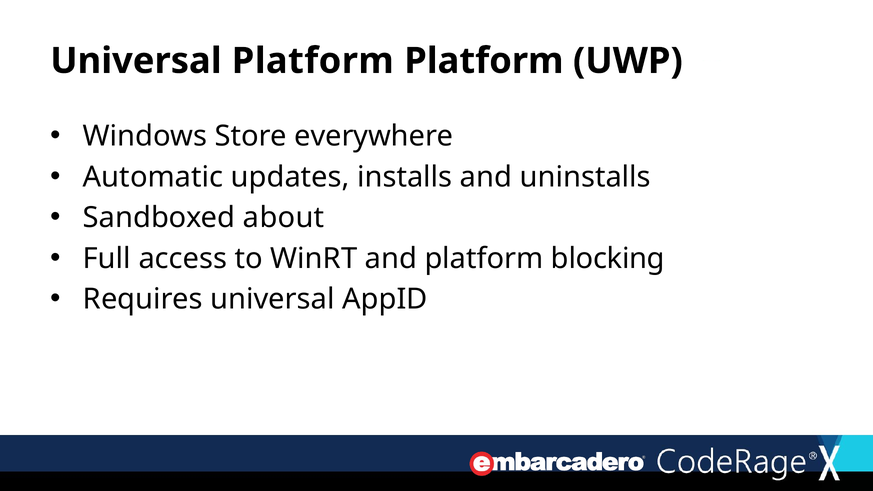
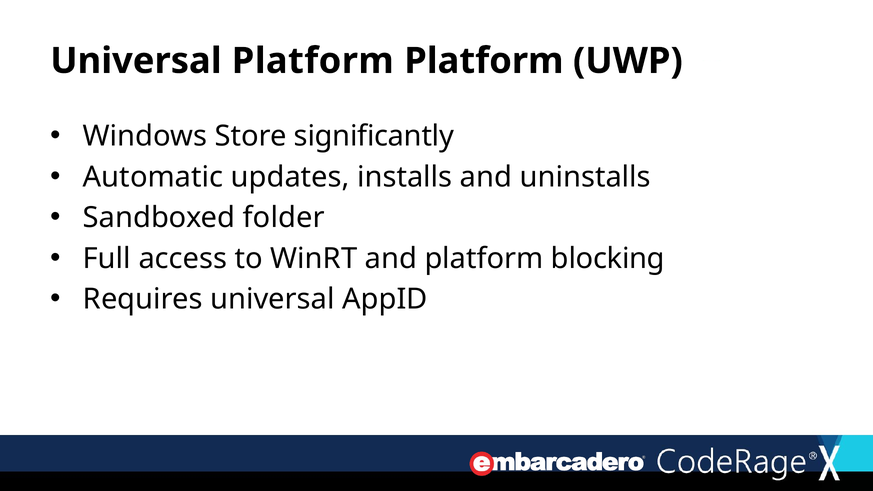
everywhere: everywhere -> significantly
about: about -> folder
